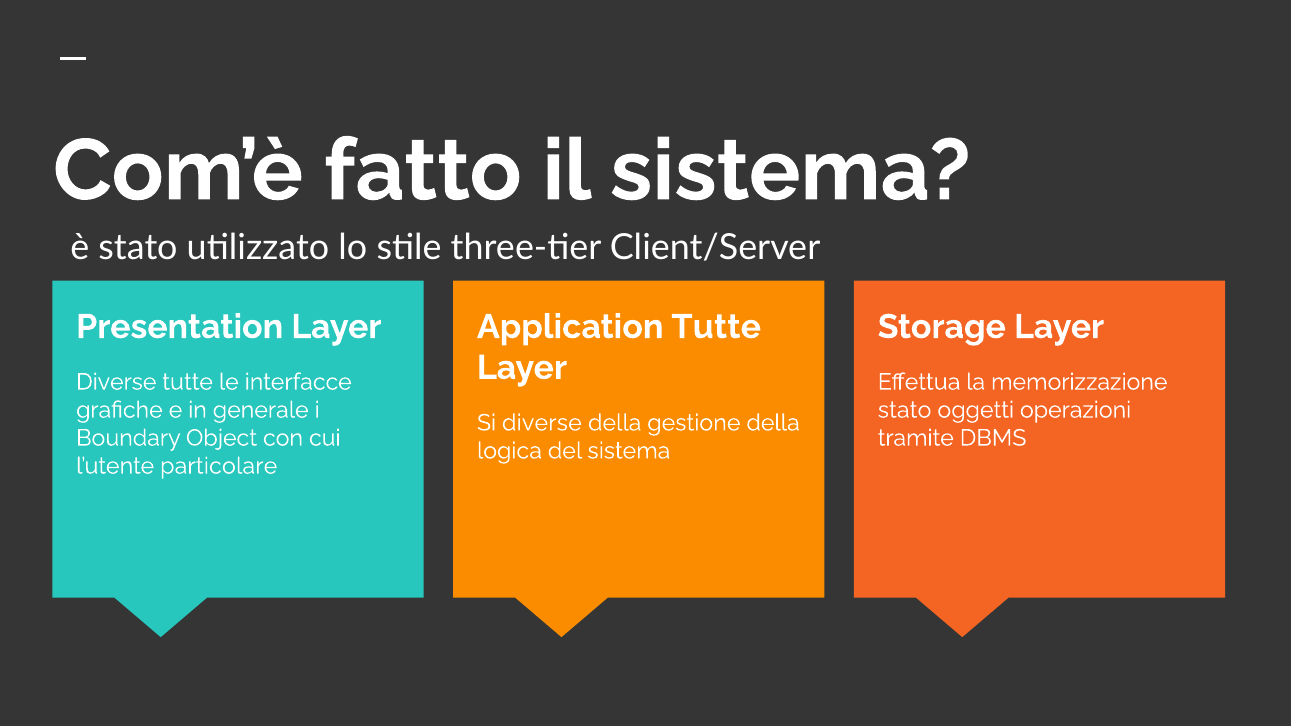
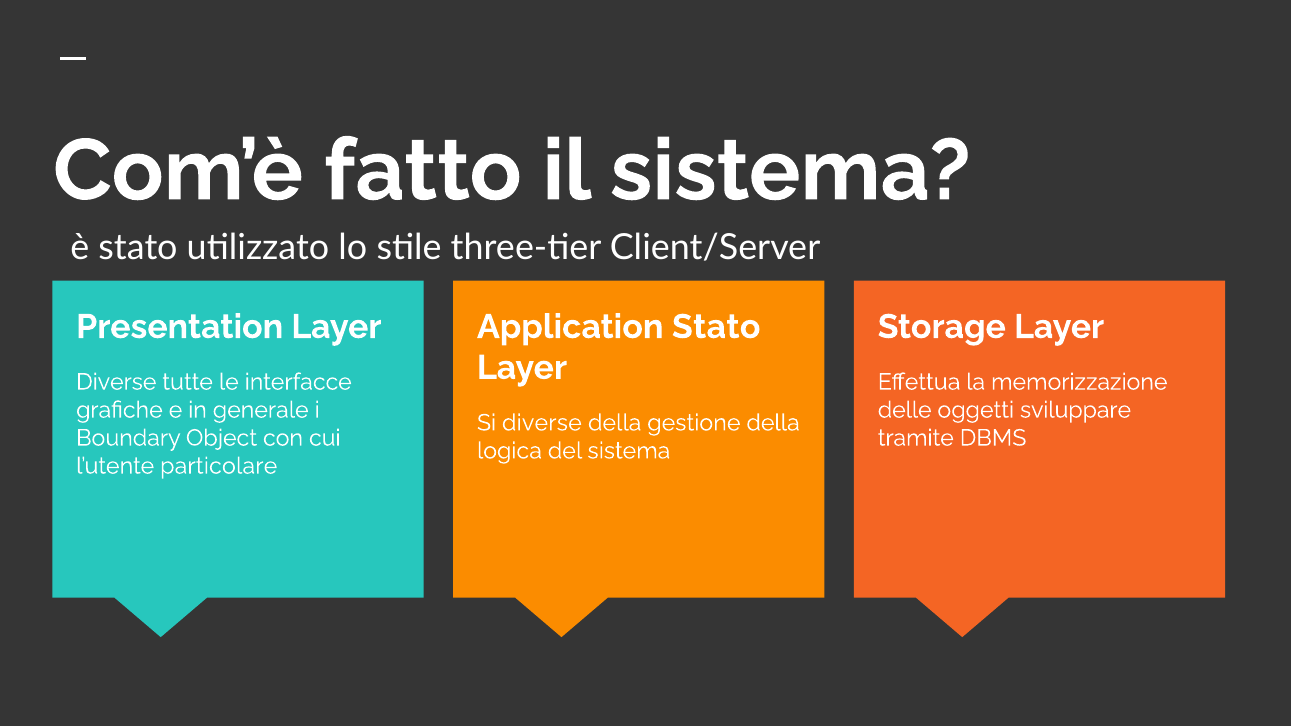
Application Tutte: Tutte -> Stato
stato at (905, 410): stato -> delle
operazioni: operazioni -> sviluppare
